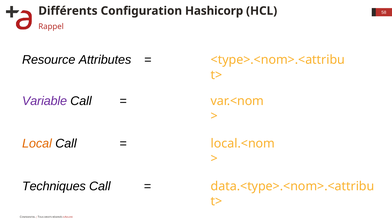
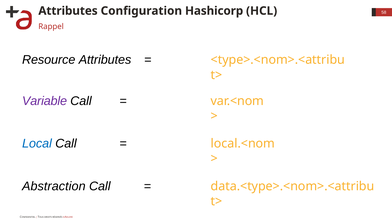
Différents at (68, 11): Différents -> Attributes
Local colour: orange -> blue
Techniques: Techniques -> Abstraction
